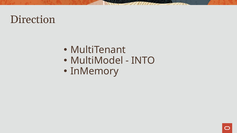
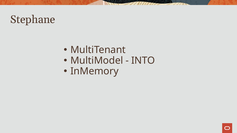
Direction: Direction -> Stephane
